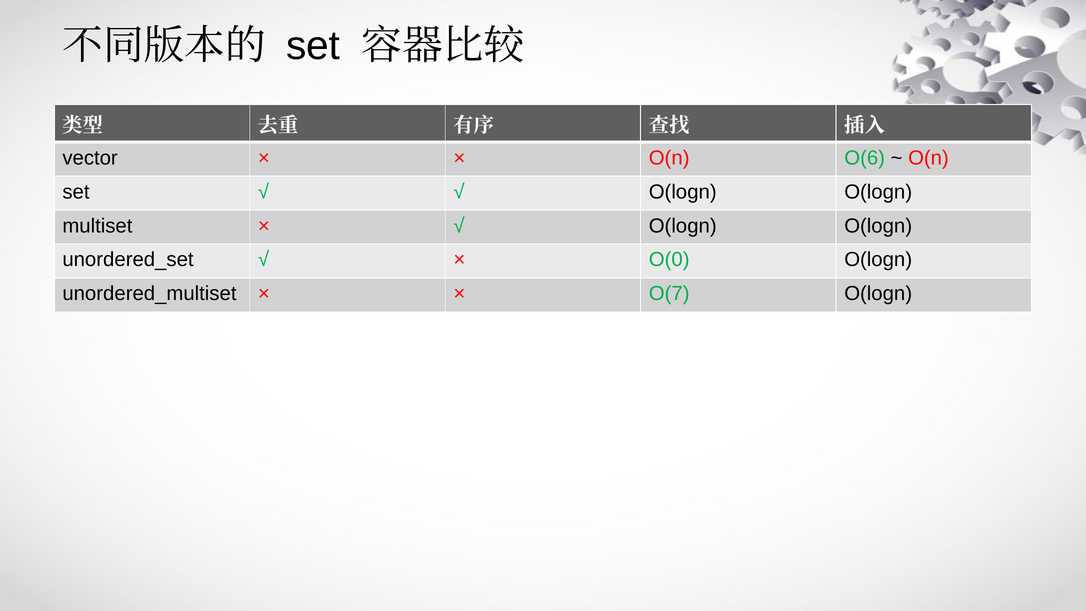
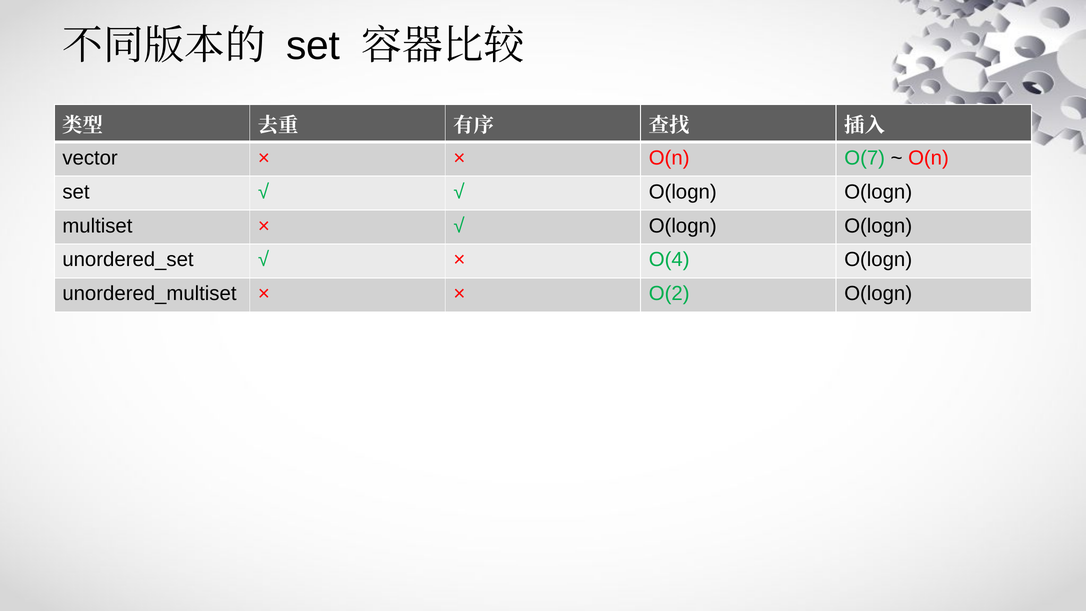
O(6: O(6 -> O(7
O(0: O(0 -> O(4
O(7: O(7 -> O(2
